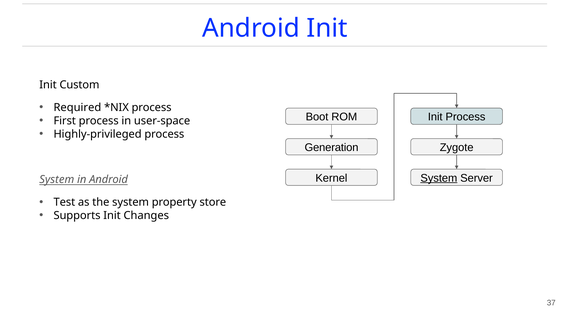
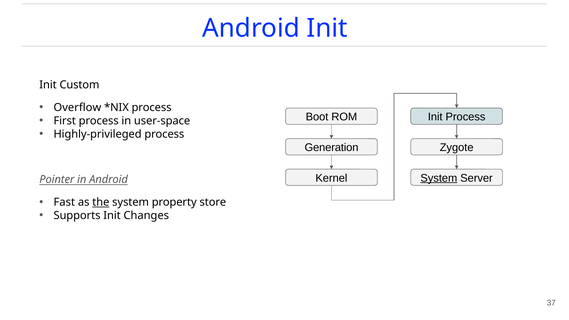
Required: Required -> Overflow
System at (57, 180): System -> Pointer
Test: Test -> Fast
the underline: none -> present
